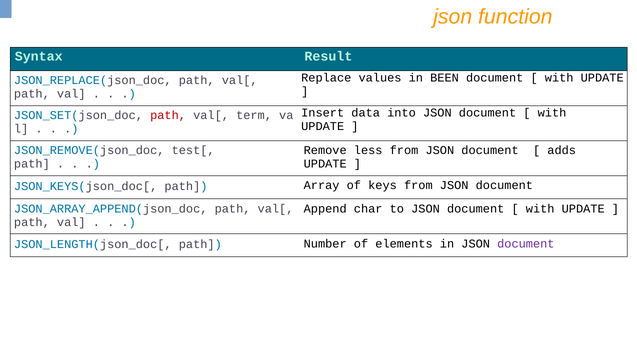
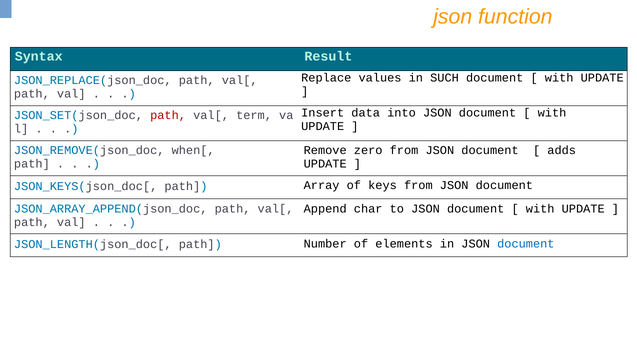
BEEN: BEEN -> SUCH
test[: test[ -> when[
less: less -> zero
document at (526, 244) colour: purple -> blue
